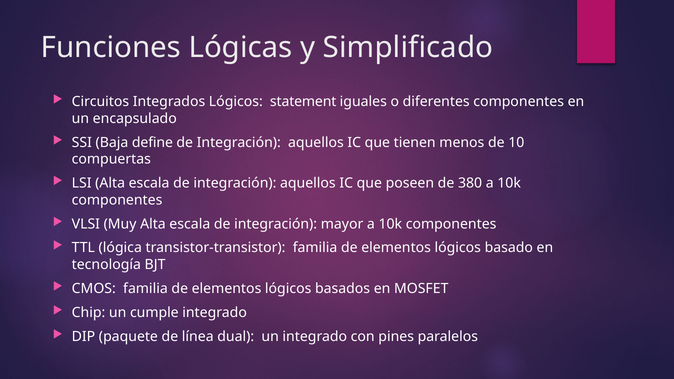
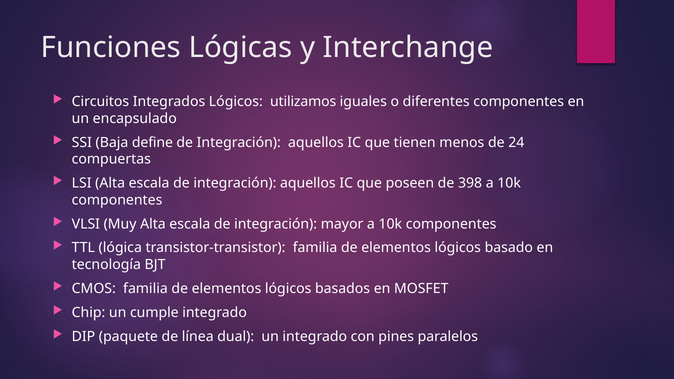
Simplificado: Simplificado -> Interchange
statement: statement -> utilizamos
10: 10 -> 24
380: 380 -> 398
